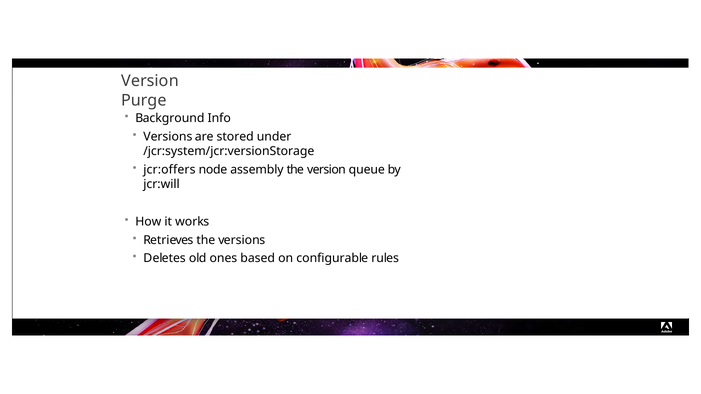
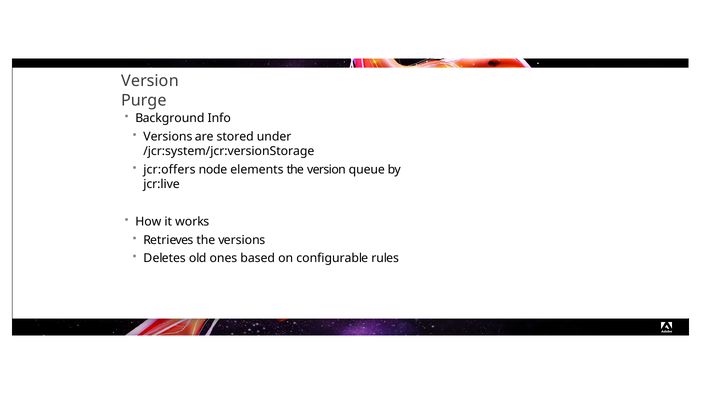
assembly: assembly -> elements
jcr:will: jcr:will -> jcr:live
